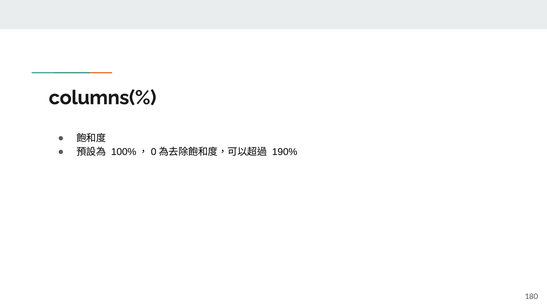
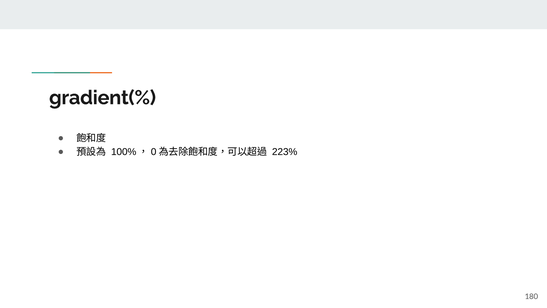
columns(%: columns(% -> gradient(%
190%: 190% -> 223%
